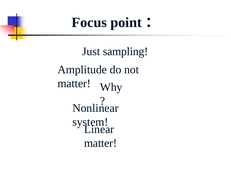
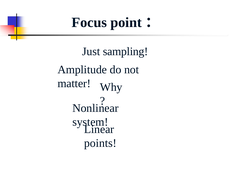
matter at (100, 143): matter -> points
